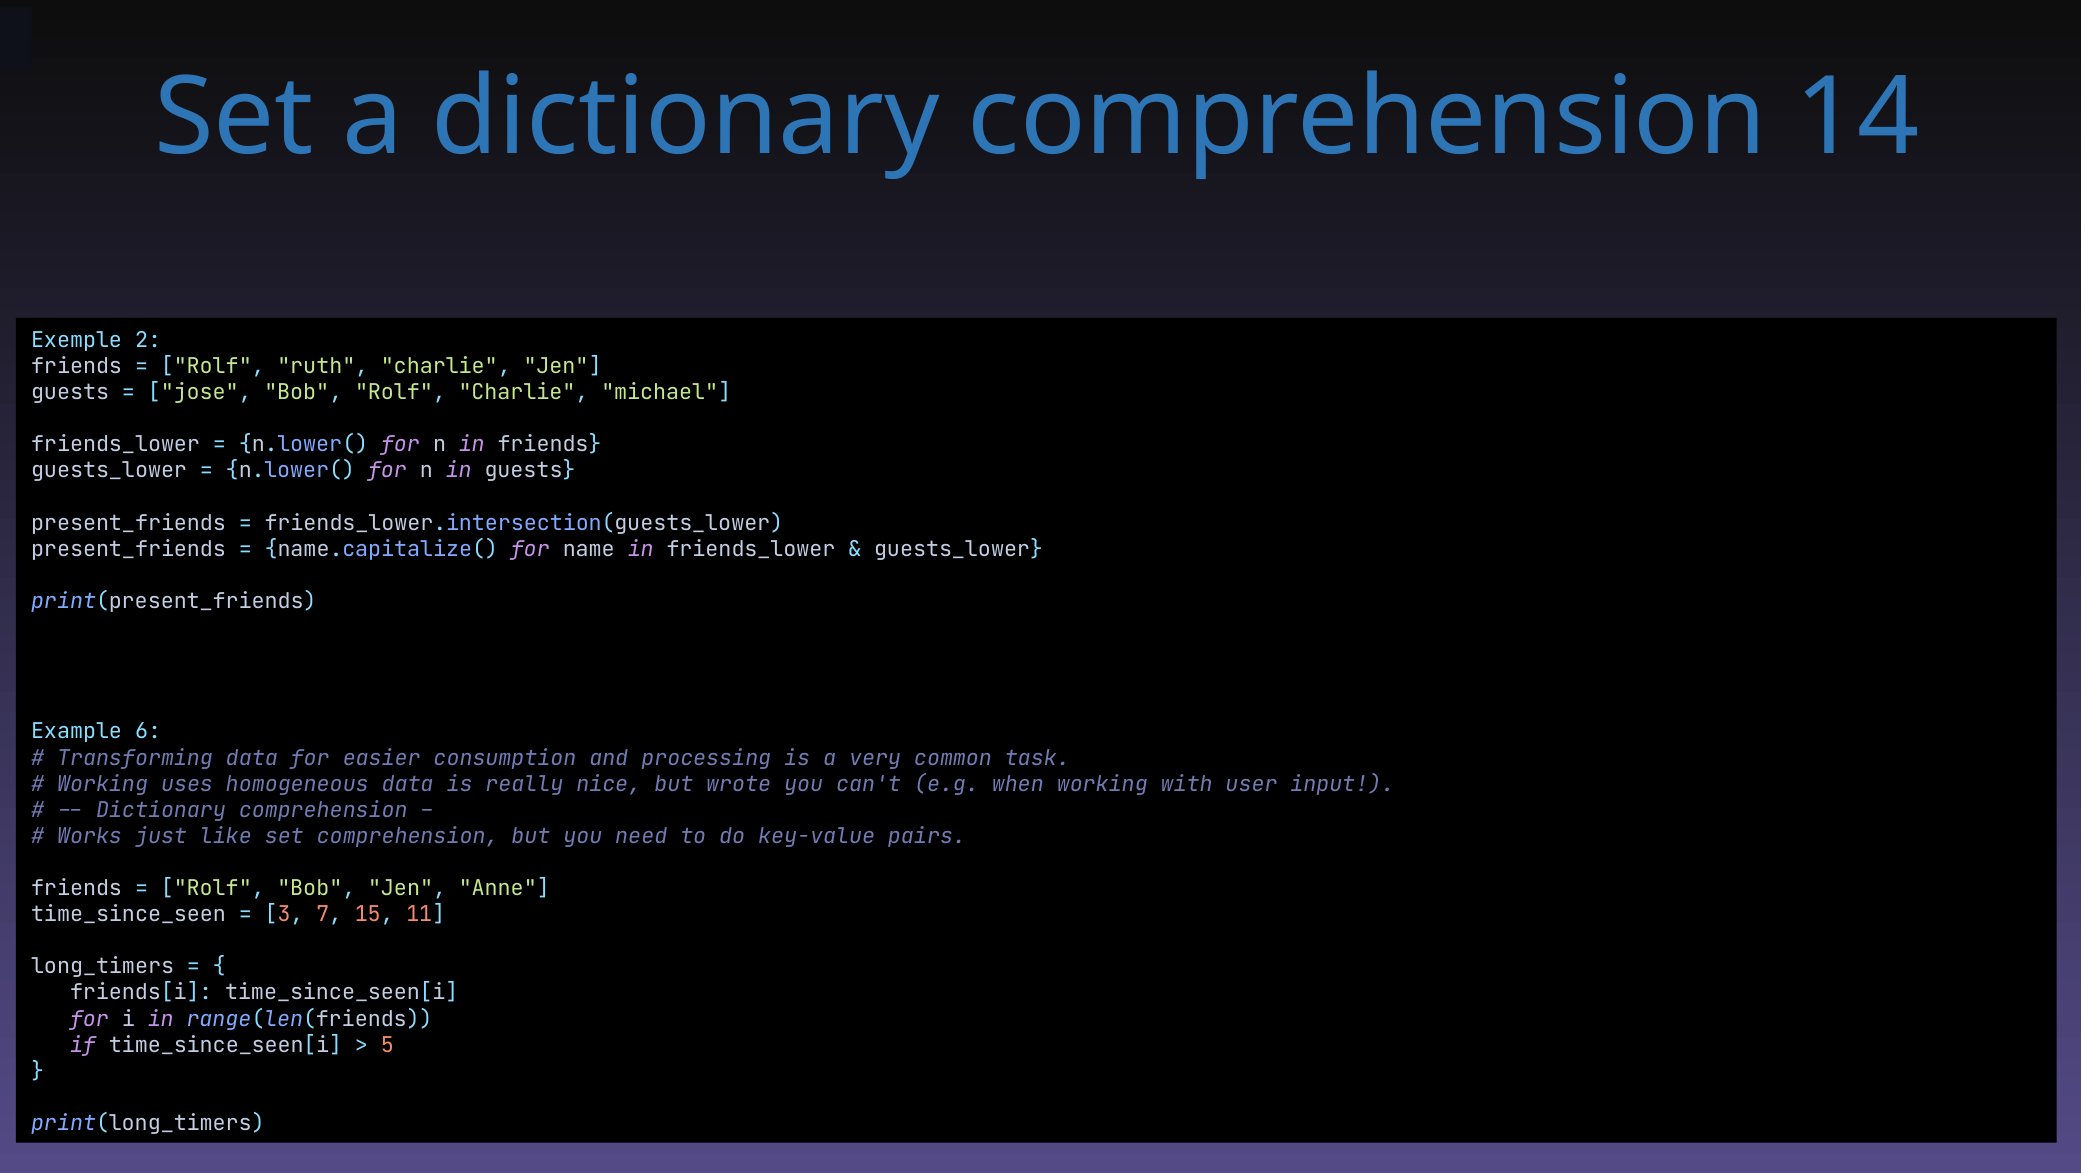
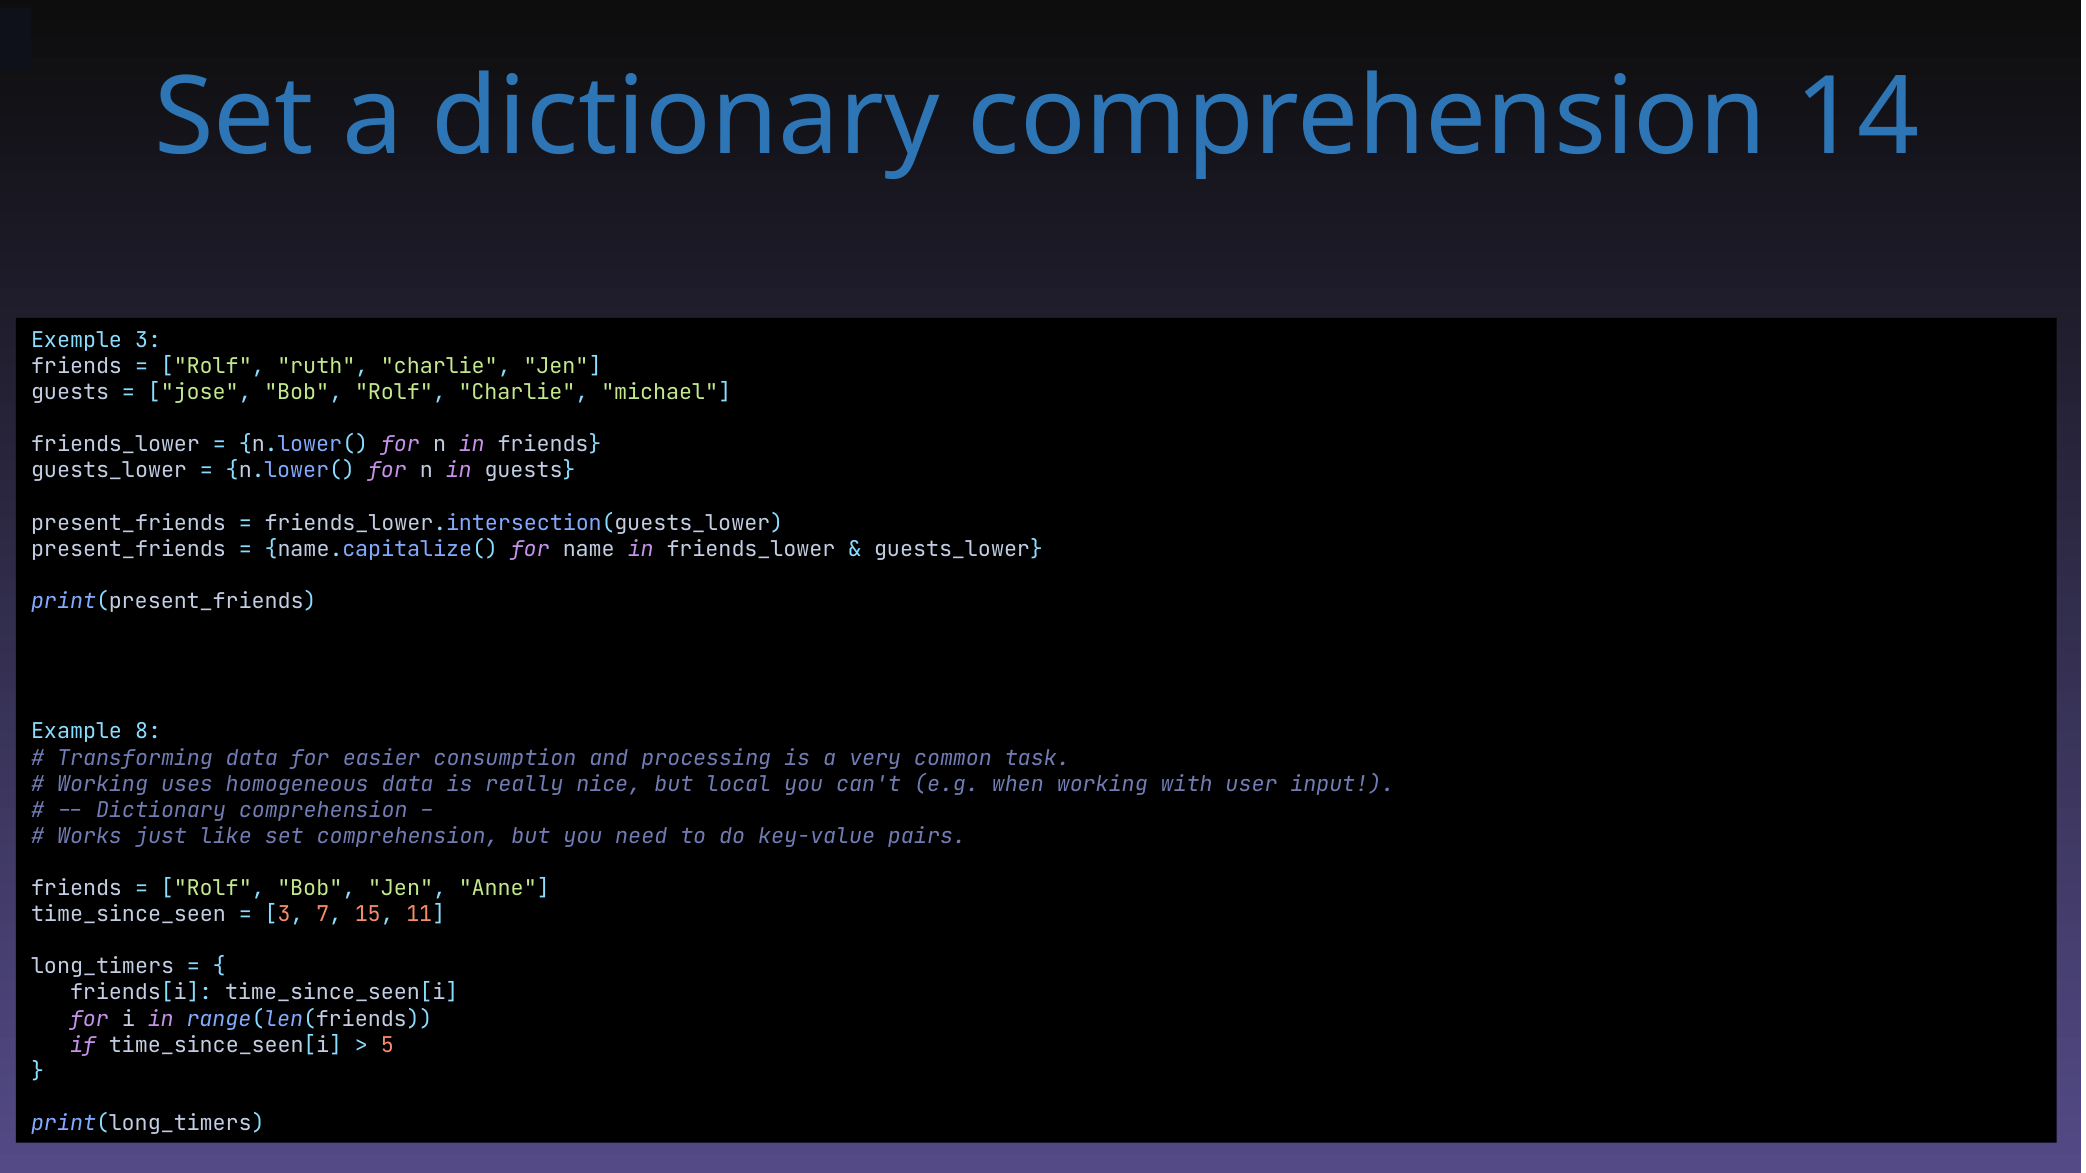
Exemple 2: 2 -> 3
6: 6 -> 8
wrote: wrote -> local
